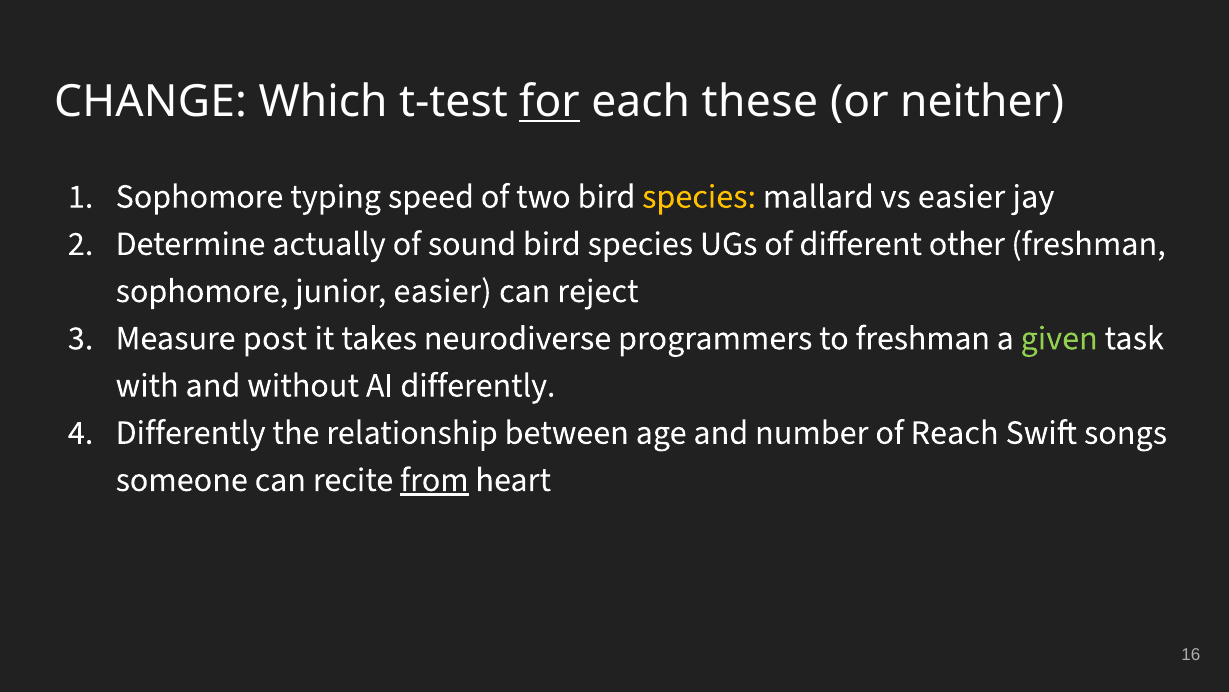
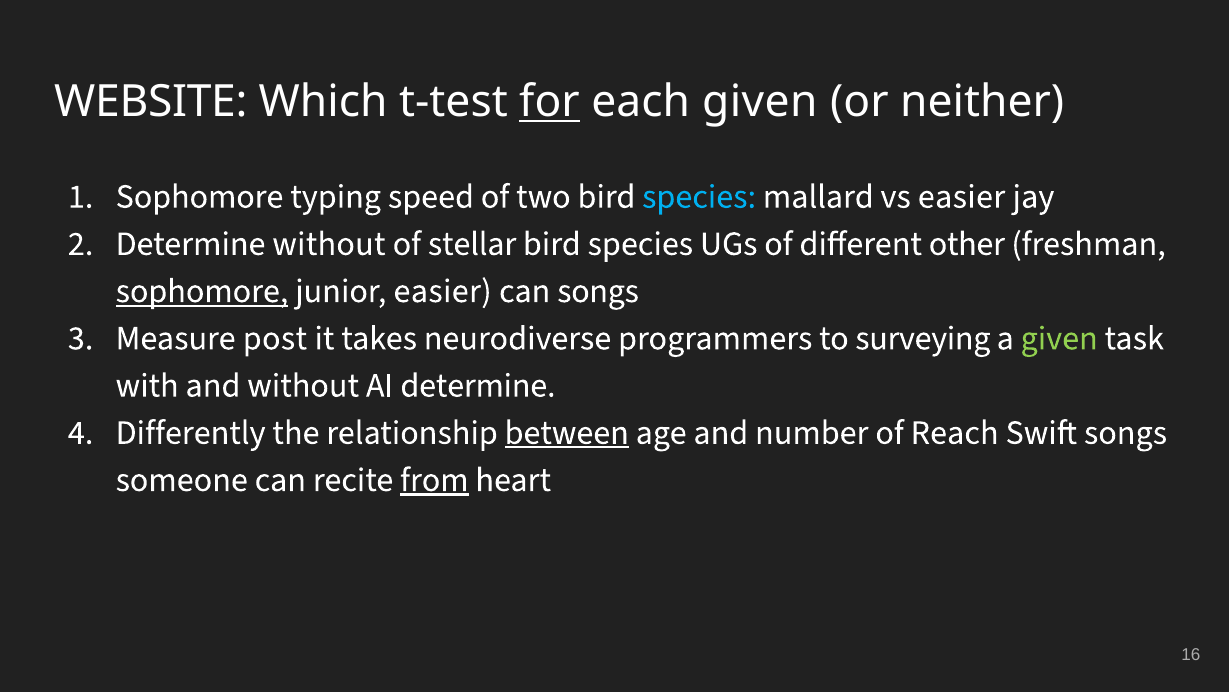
CHANGE: CHANGE -> WEBSITE
each these: these -> given
species at (699, 196) colour: yellow -> light blue
Determine actually: actually -> without
sound: sound -> stellar
sophomore at (202, 291) underline: none -> present
can reject: reject -> songs
to freshman: freshman -> surveying
AI differently: differently -> determine
between underline: none -> present
